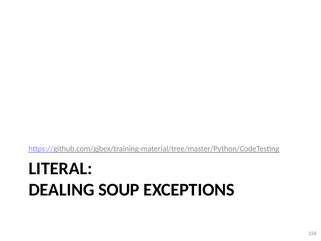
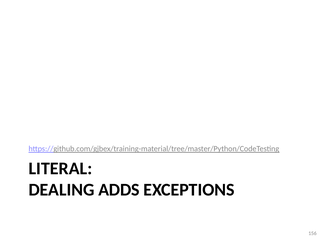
SOUP: SOUP -> ADDS
